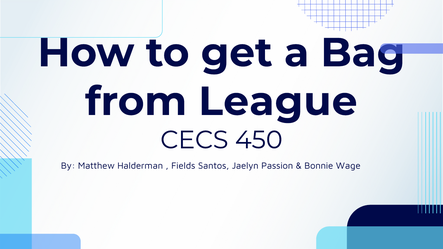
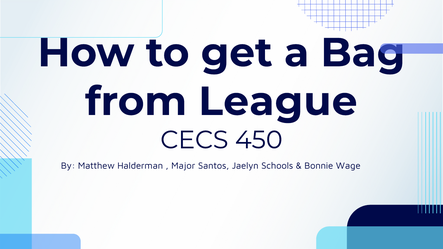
Fields: Fields -> Major
Passion: Passion -> Schools
